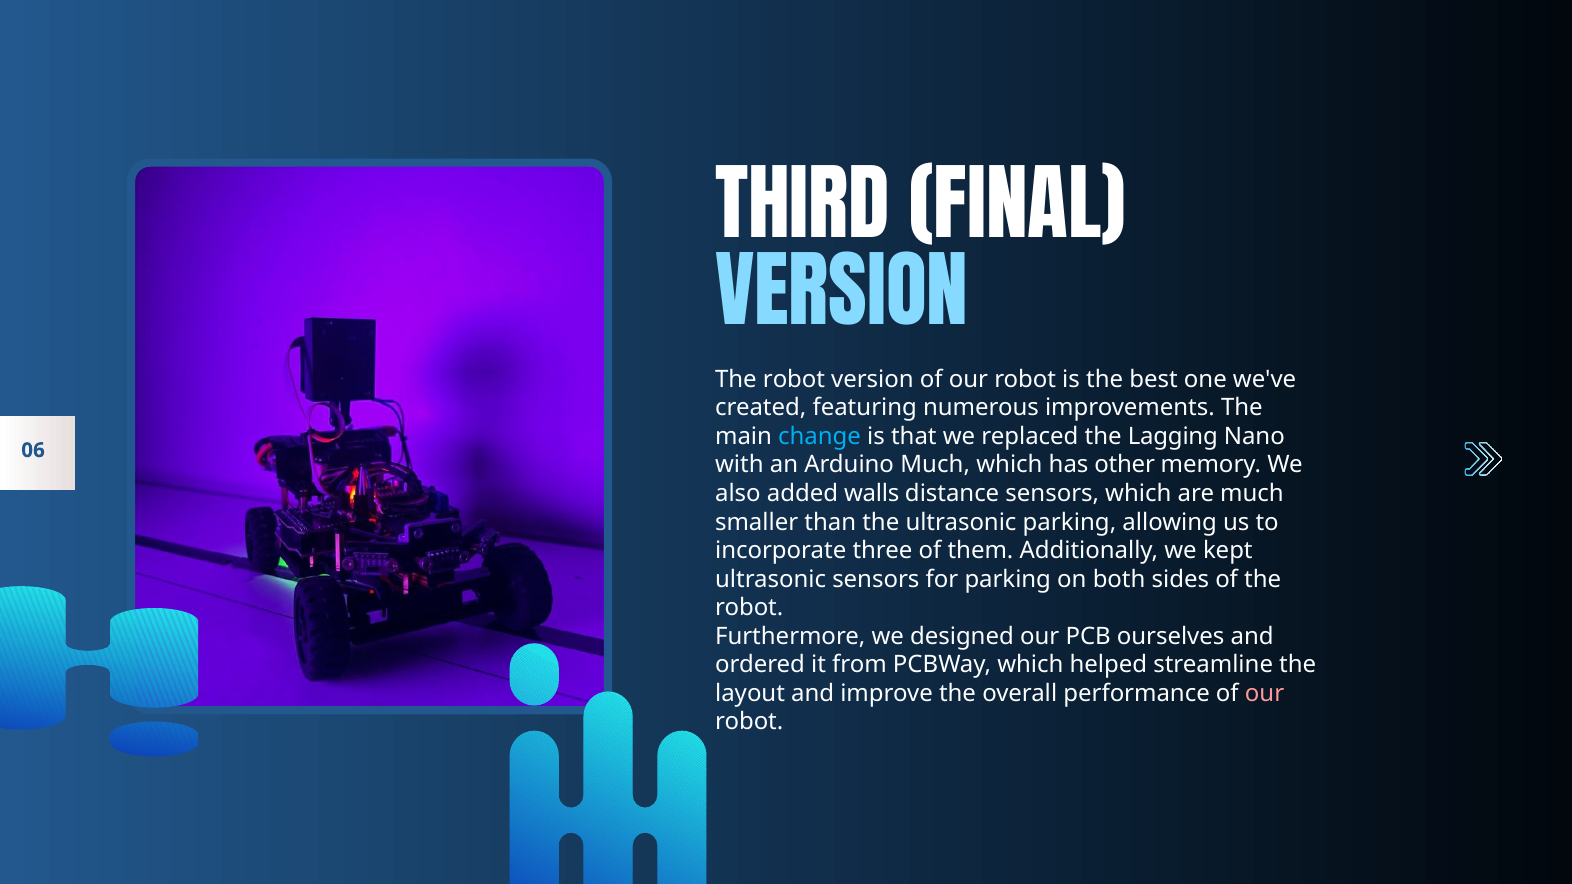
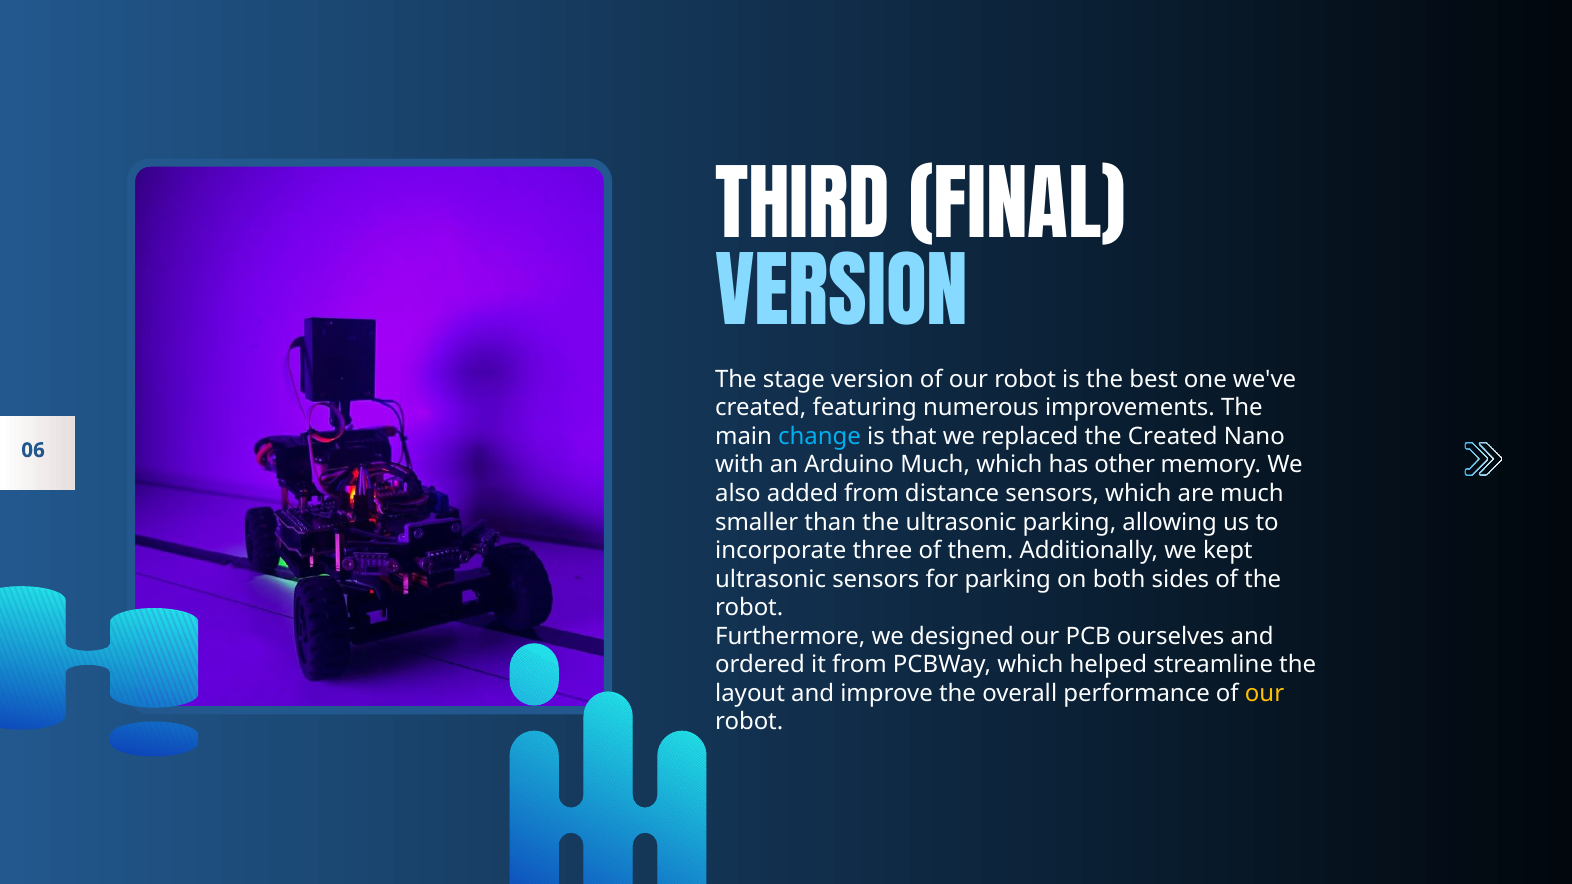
robot at (794, 379): robot -> stage
the Lagging: Lagging -> Created
added walls: walls -> from
our at (1265, 694) colour: pink -> yellow
